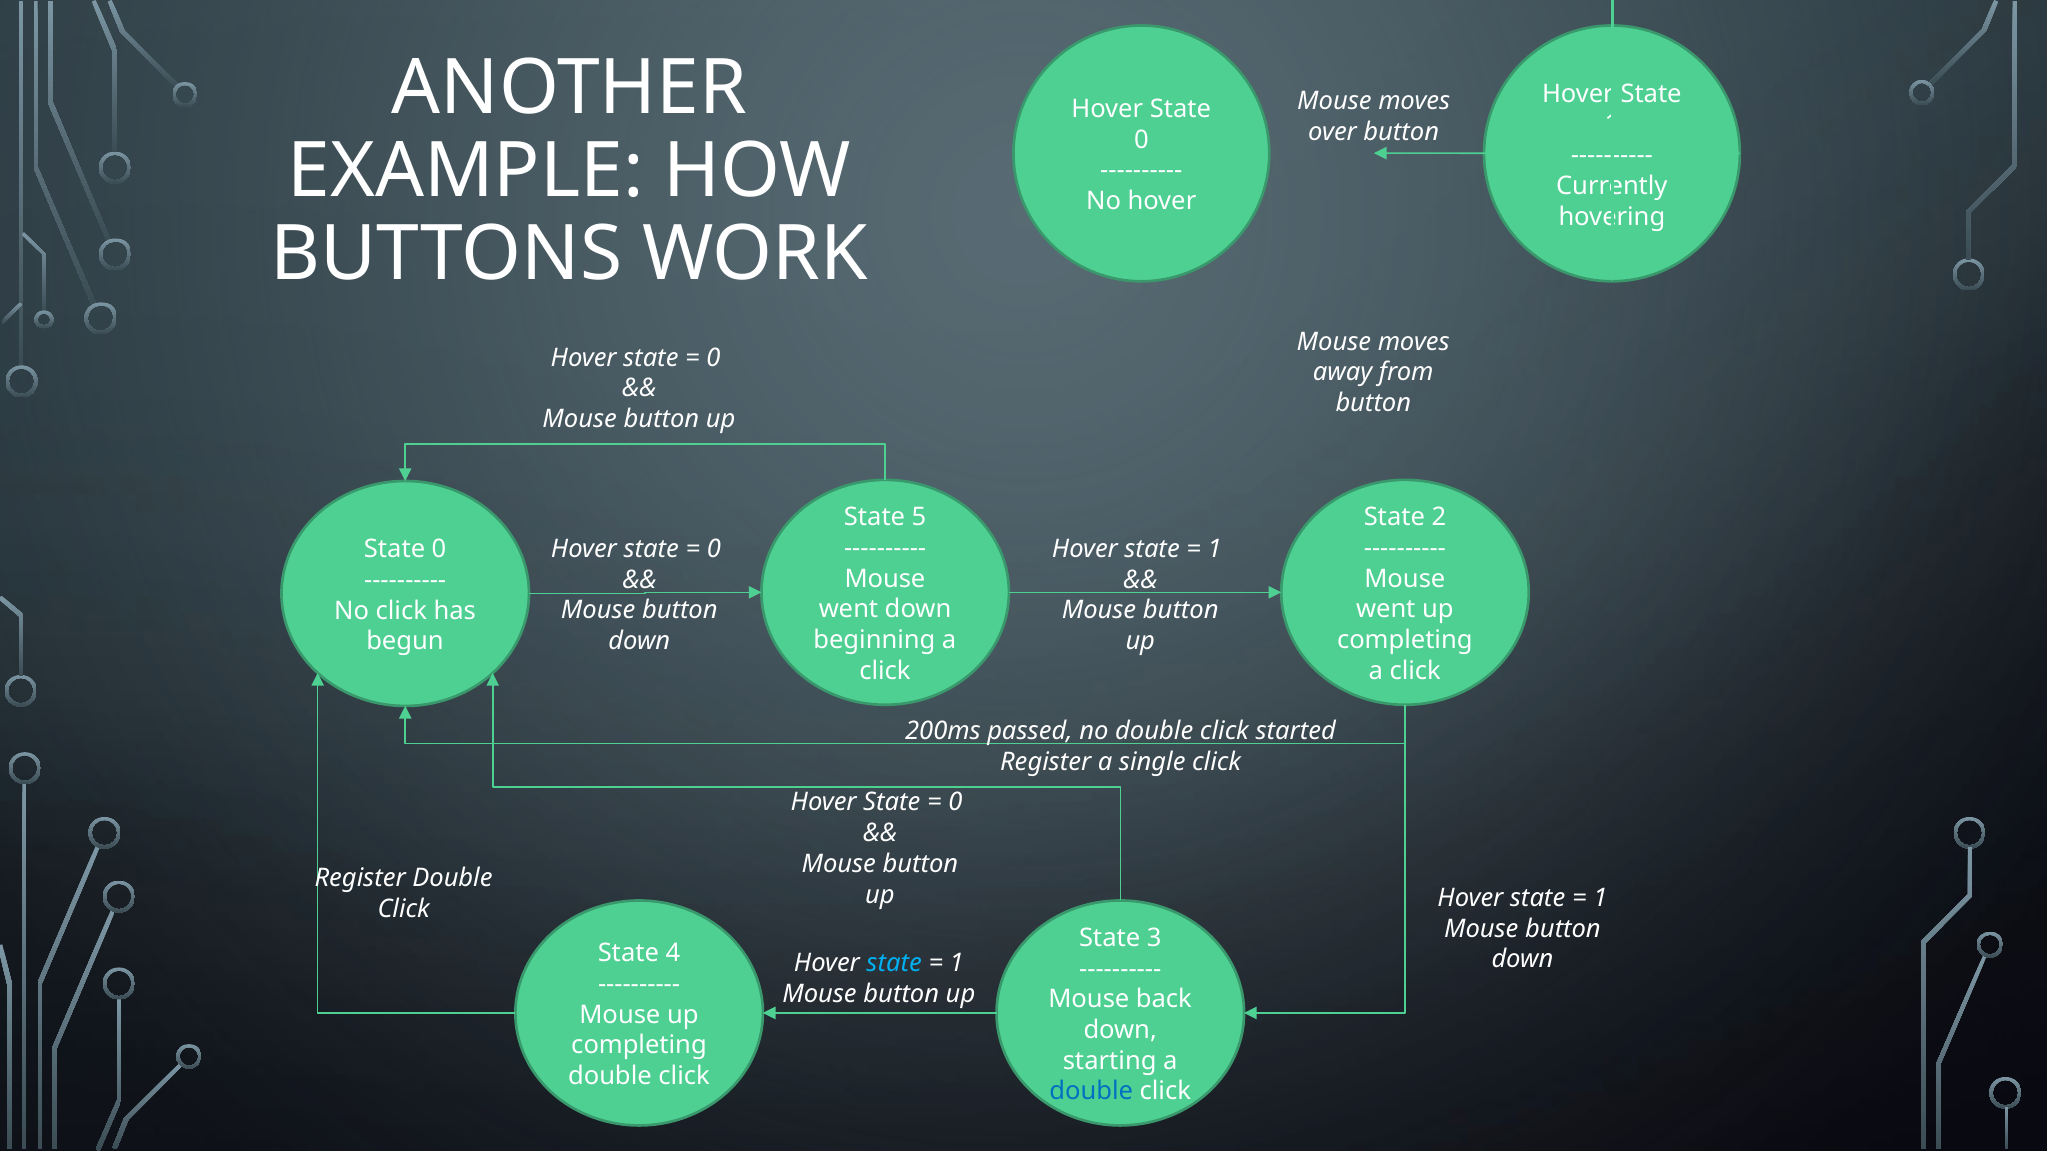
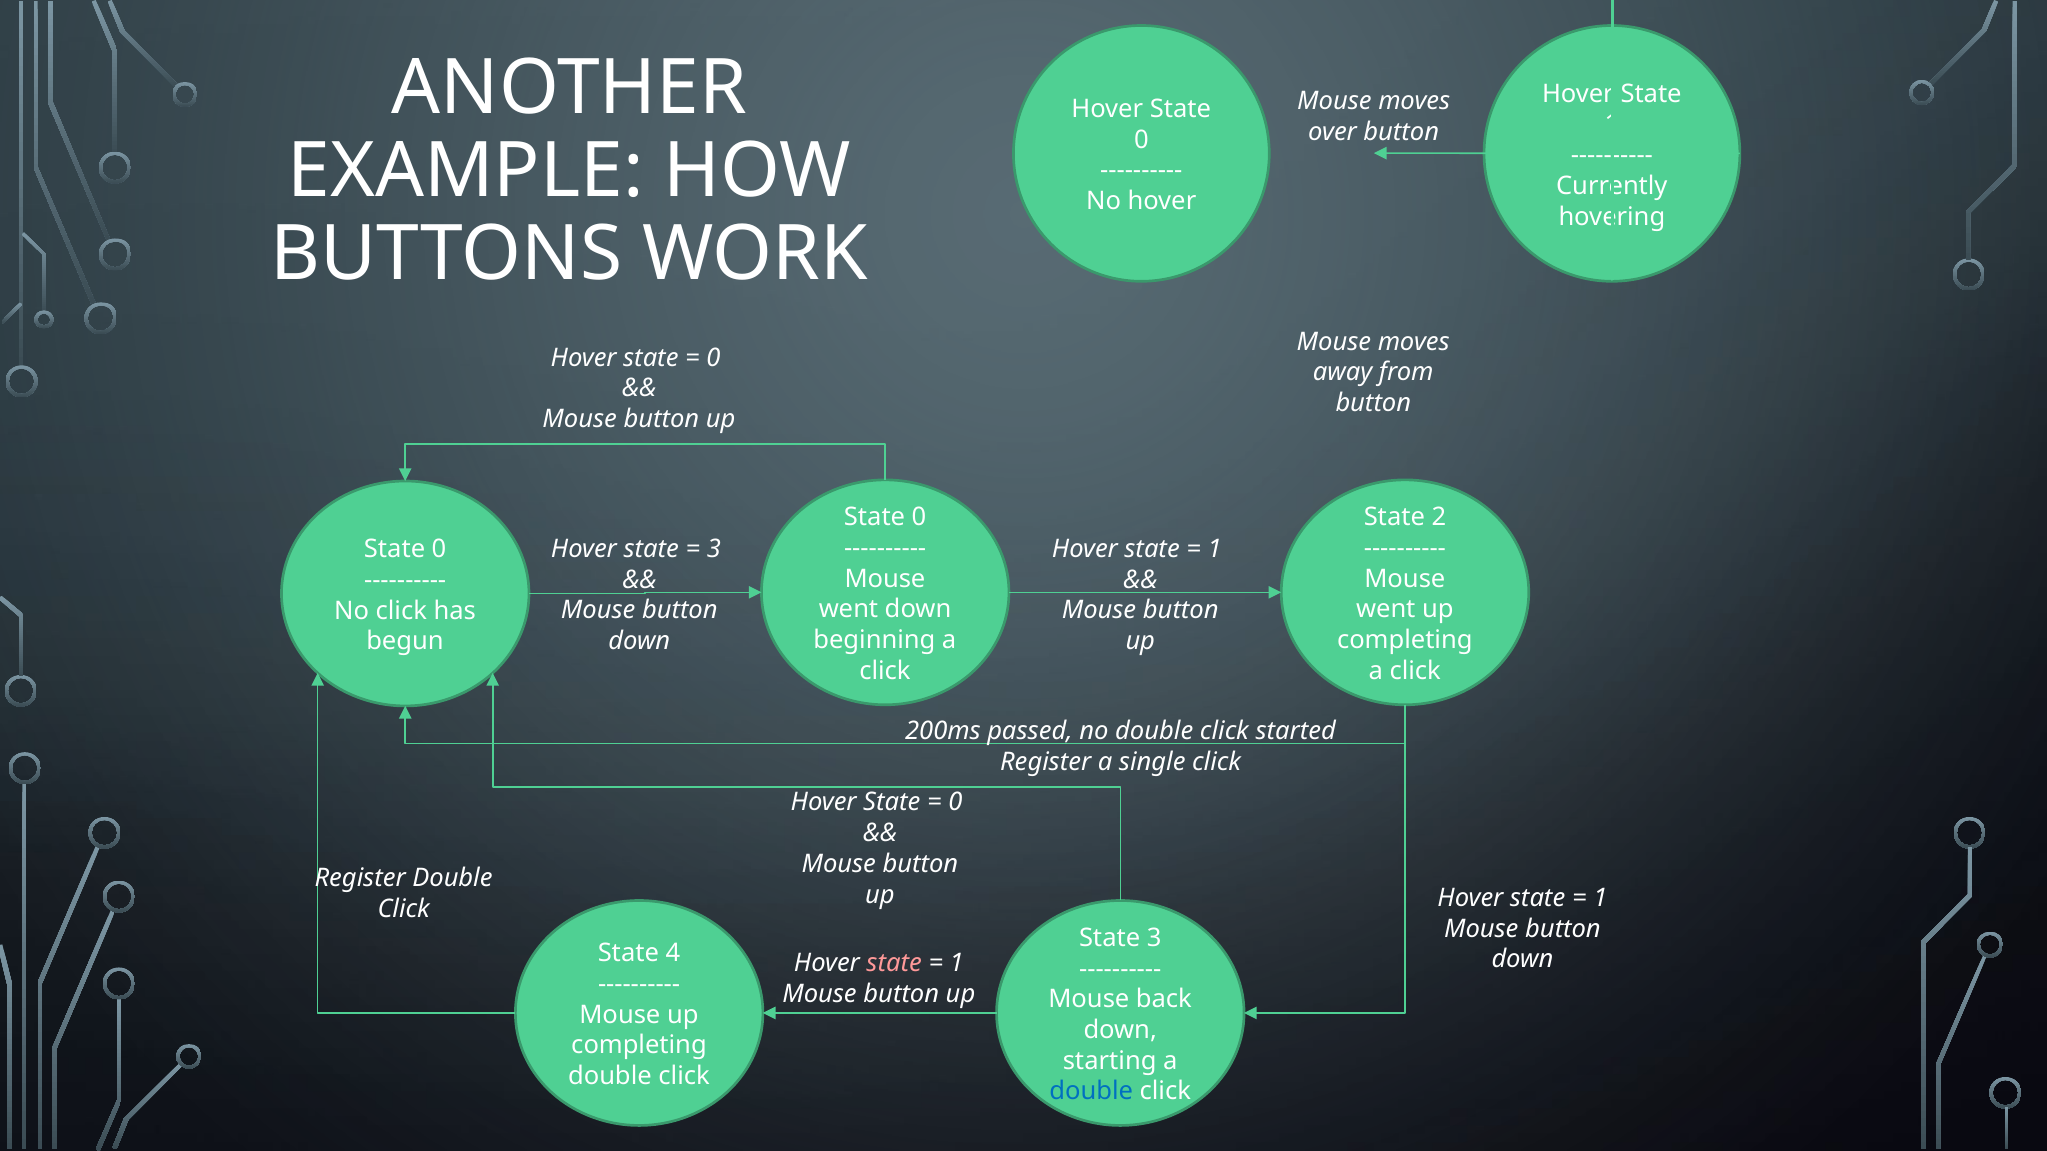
5 at (919, 518): 5 -> 0
0 at (714, 549): 0 -> 3
state at (894, 964) colour: light blue -> pink
